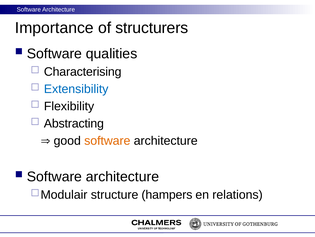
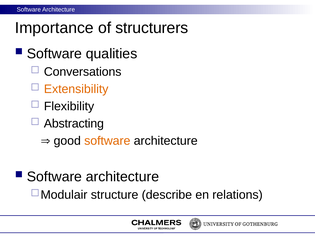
Characterising: Characterising -> Conversations
Extensibility colour: blue -> orange
hampers: hampers -> describe
